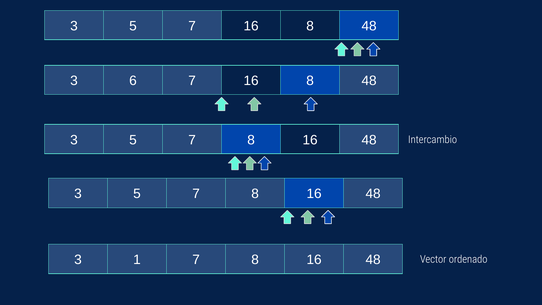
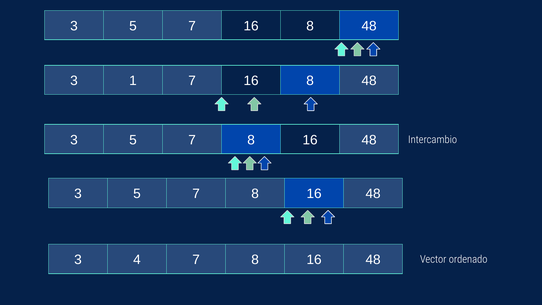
6: 6 -> 1
1: 1 -> 4
